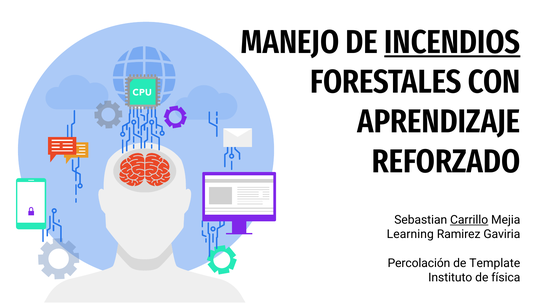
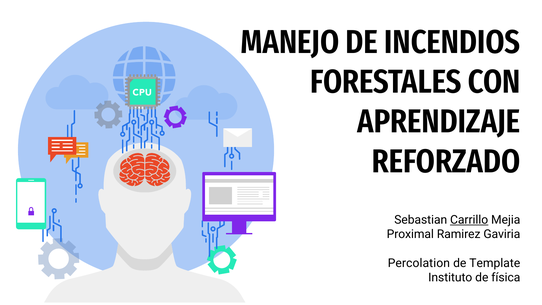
INCENDIOS underline: present -> none
Learning: Learning -> Proximal
Percolación: Percolación -> Percolation
